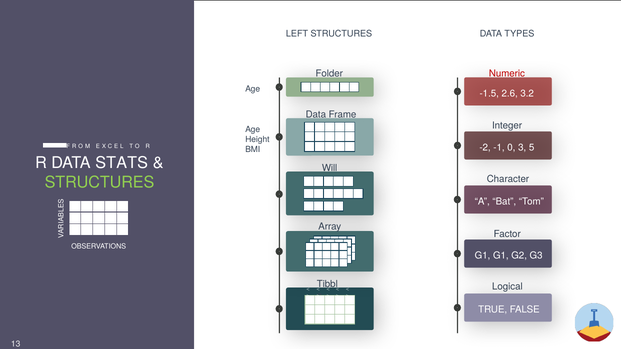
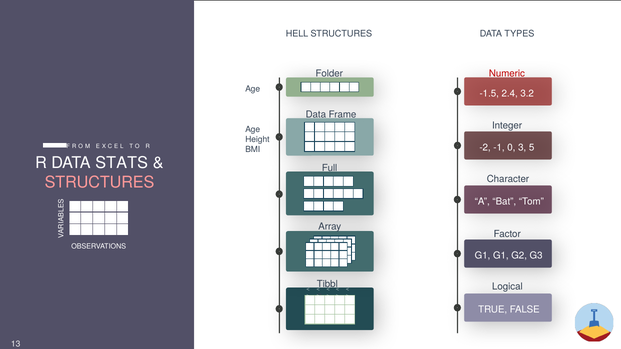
LEFT: LEFT -> HELL
2.6: 2.6 -> 2.4
Will: Will -> Full
STRUCTURES at (99, 183) colour: light green -> pink
